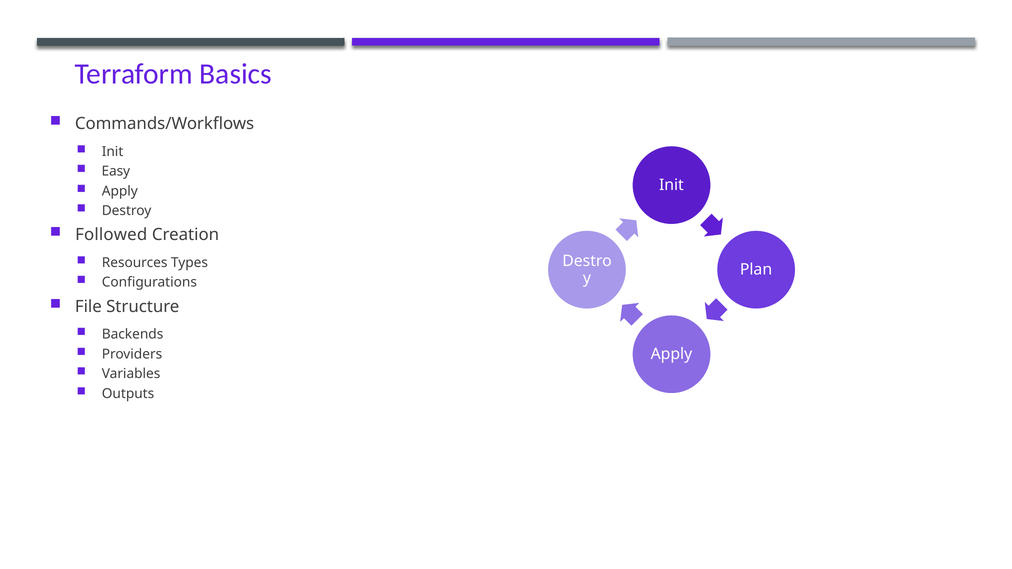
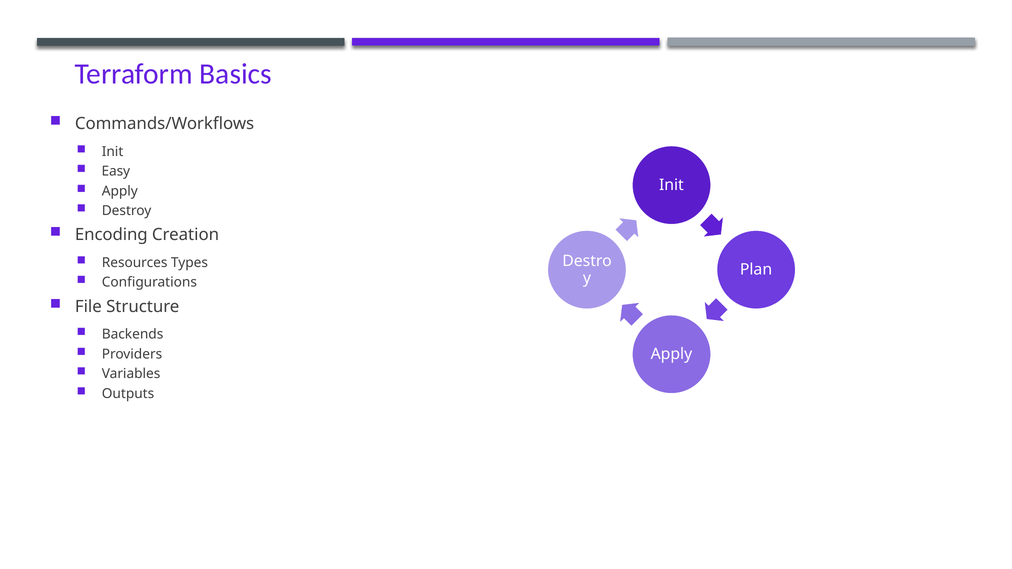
Followed: Followed -> Encoding
